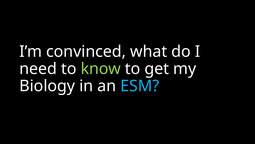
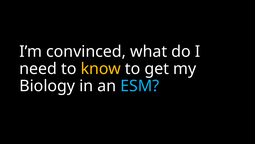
know colour: light green -> yellow
